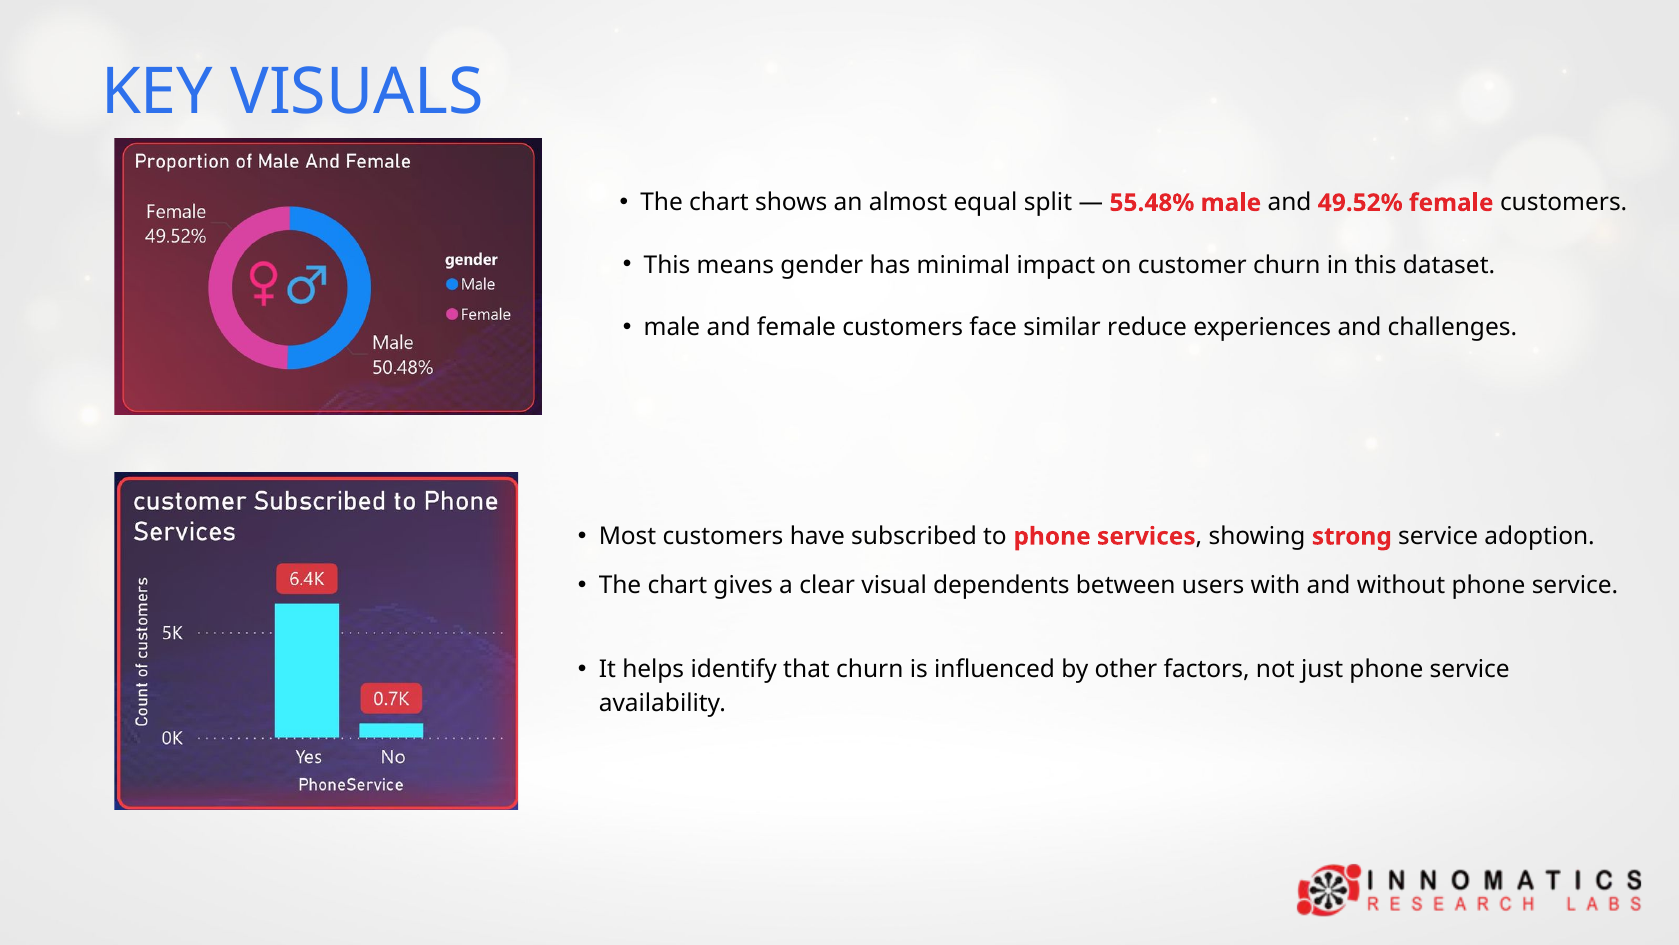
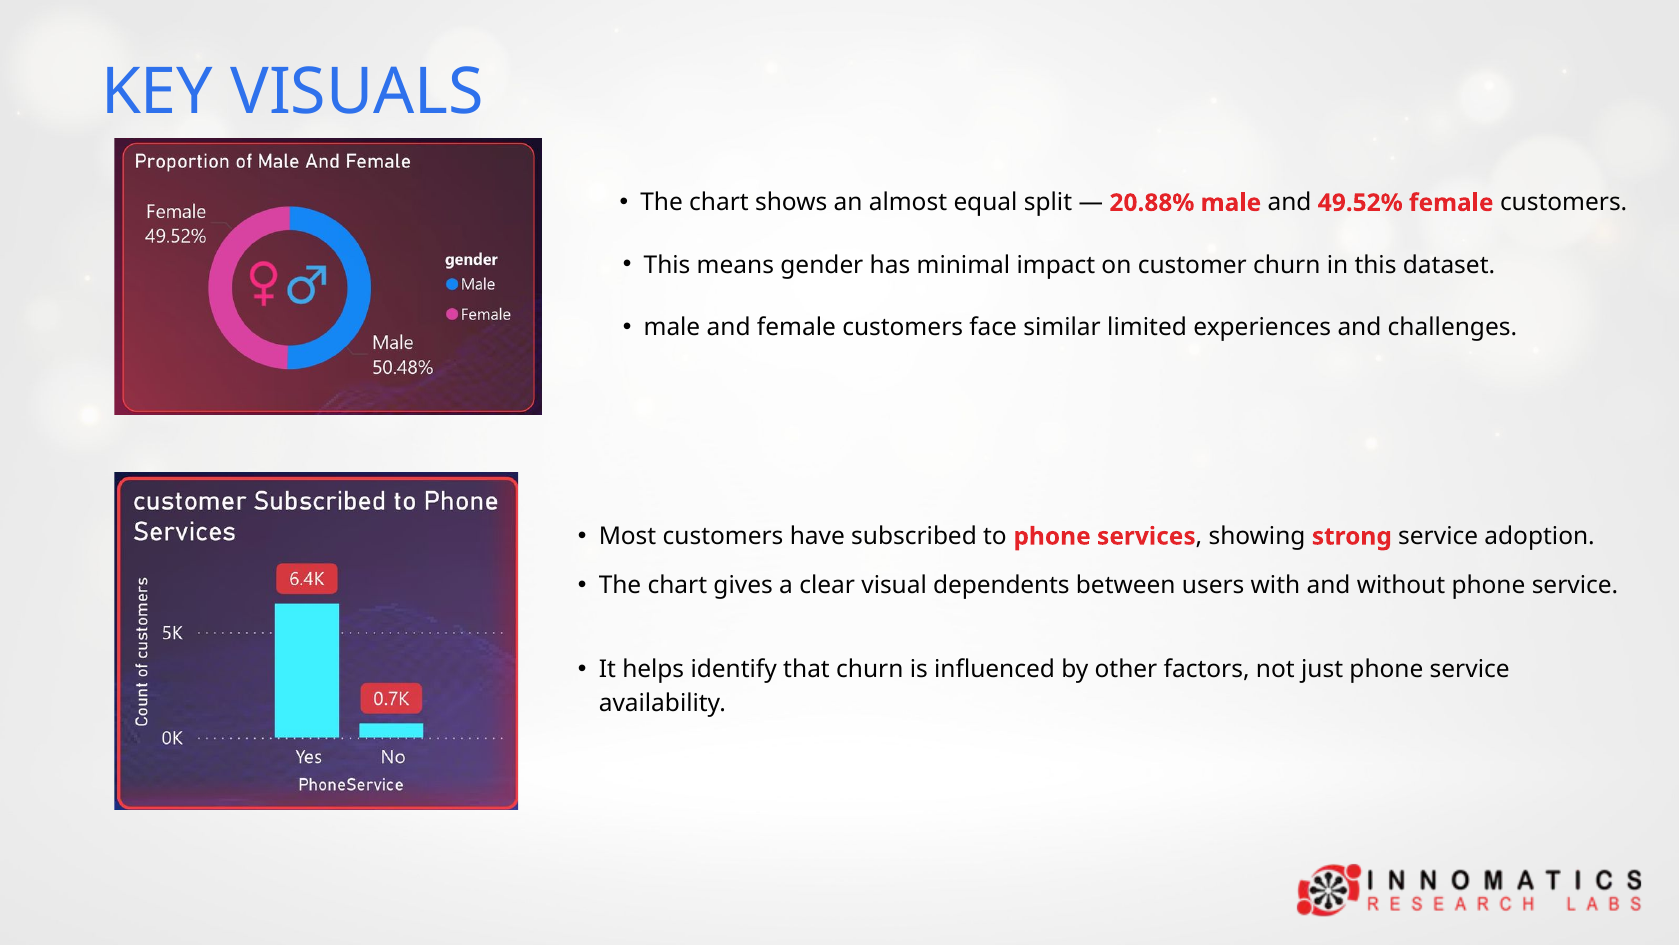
55.48%: 55.48% -> 20.88%
reduce: reduce -> limited
